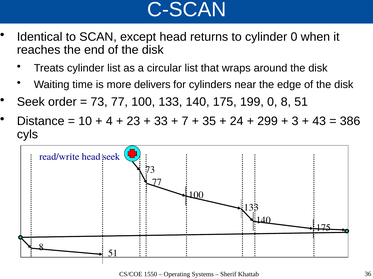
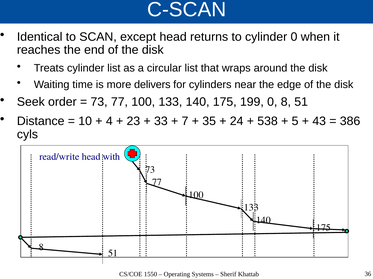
299: 299 -> 538
3: 3 -> 5
head seek: seek -> with
